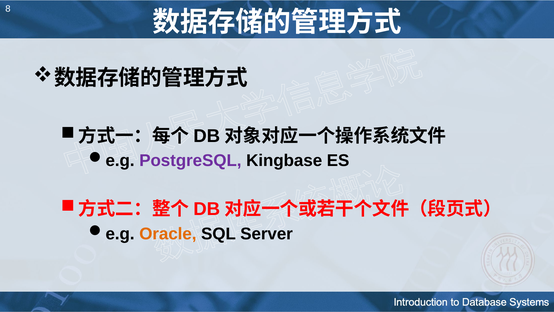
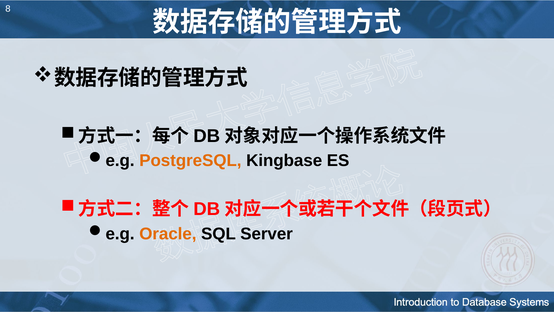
PostgreSQL colour: purple -> orange
